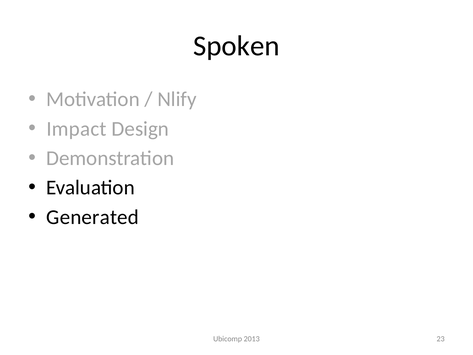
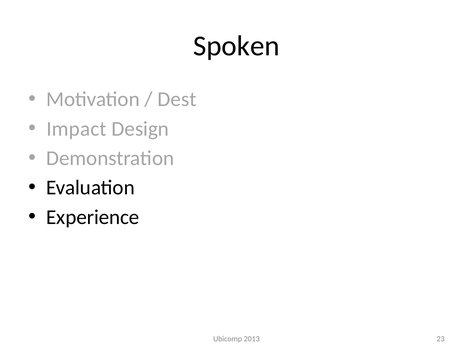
Nlify: Nlify -> Dest
Generated: Generated -> Experience
